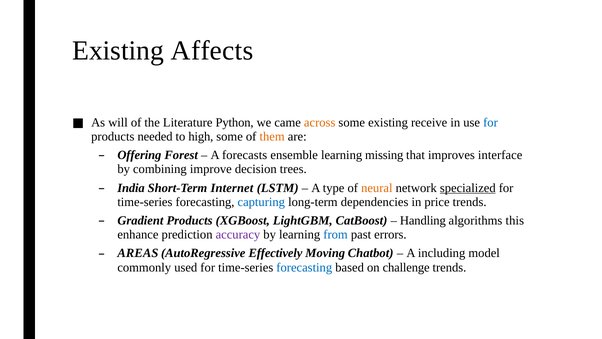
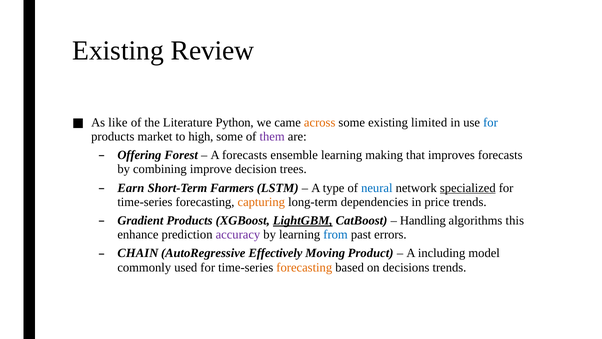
Affects: Affects -> Review
will: will -> like
receive: receive -> limited
needed: needed -> market
them colour: orange -> purple
missing: missing -> making
improves interface: interface -> forecasts
India: India -> Earn
Internet: Internet -> Farmers
neural colour: orange -> blue
capturing colour: blue -> orange
LightGBM underline: none -> present
AREAS: AREAS -> CHAIN
Chatbot: Chatbot -> Product
forecasting at (304, 267) colour: blue -> orange
challenge: challenge -> decisions
